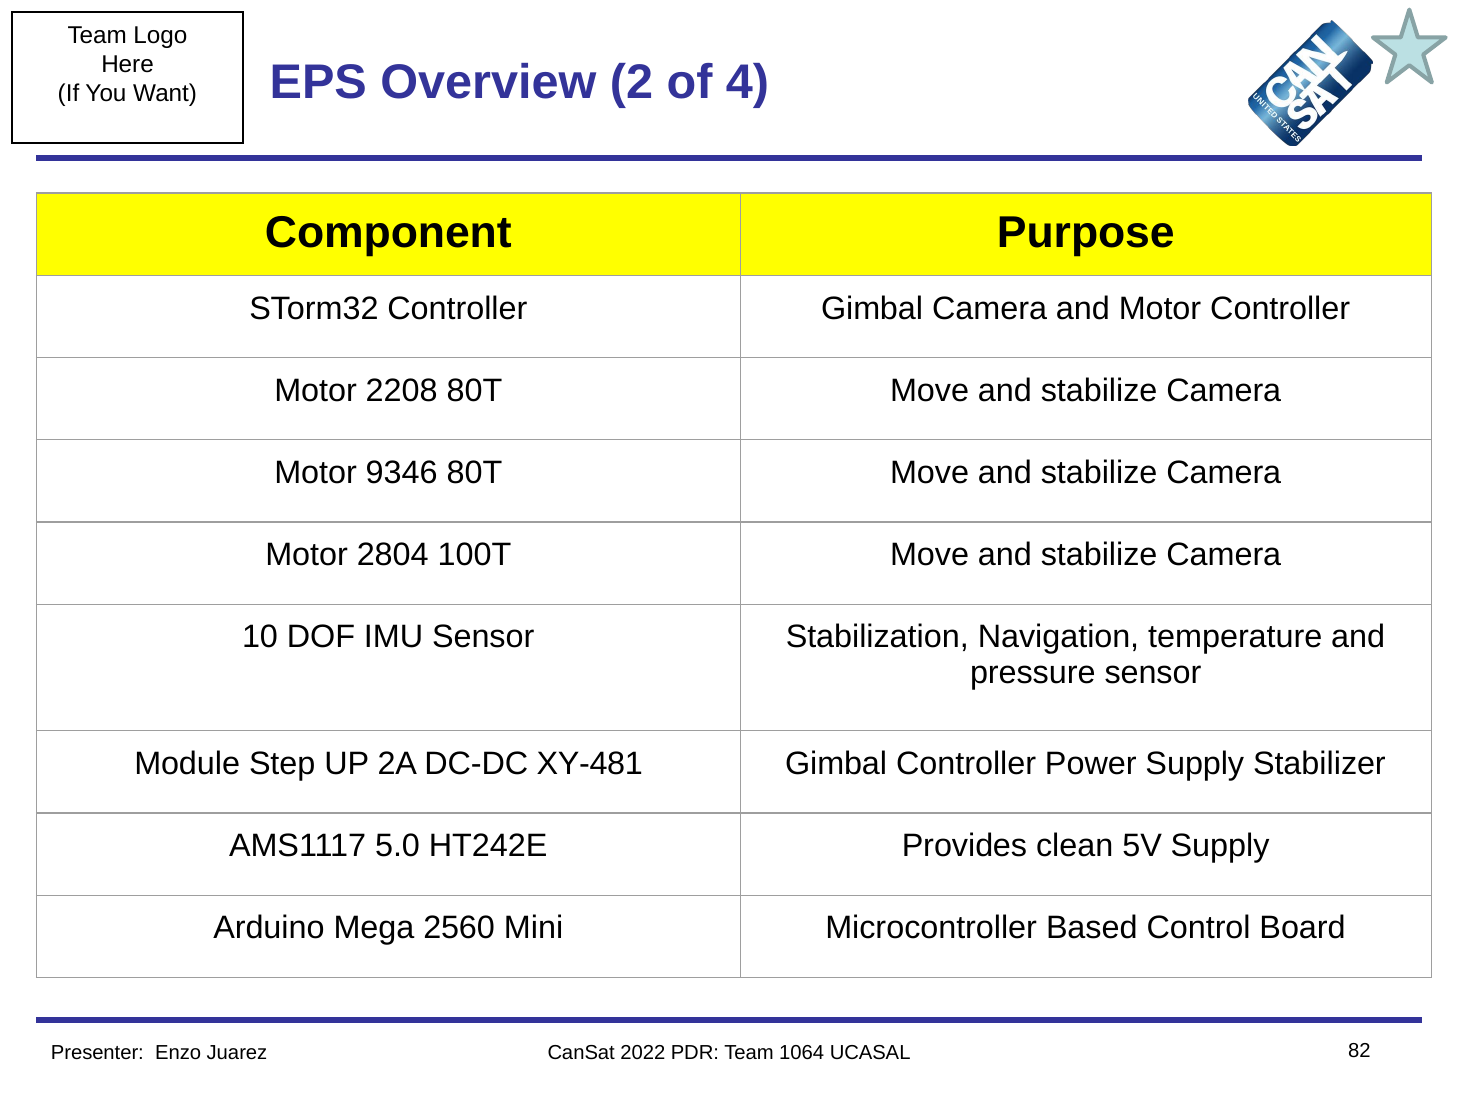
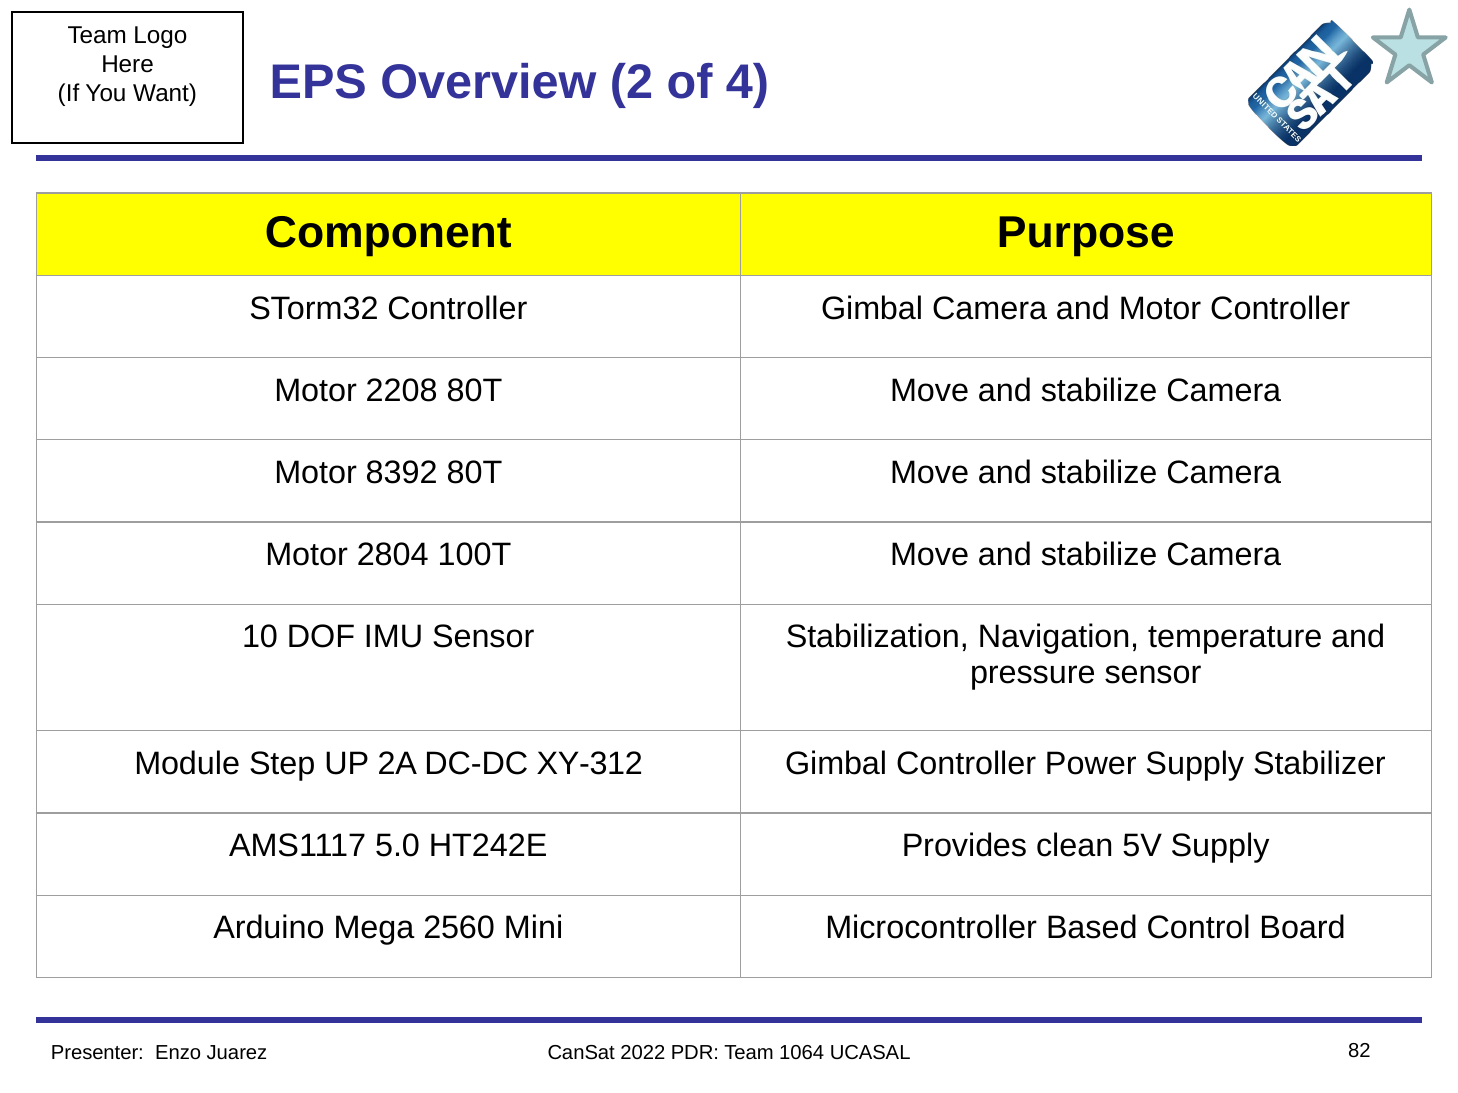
9346: 9346 -> 8392
XY-481: XY-481 -> XY-312
